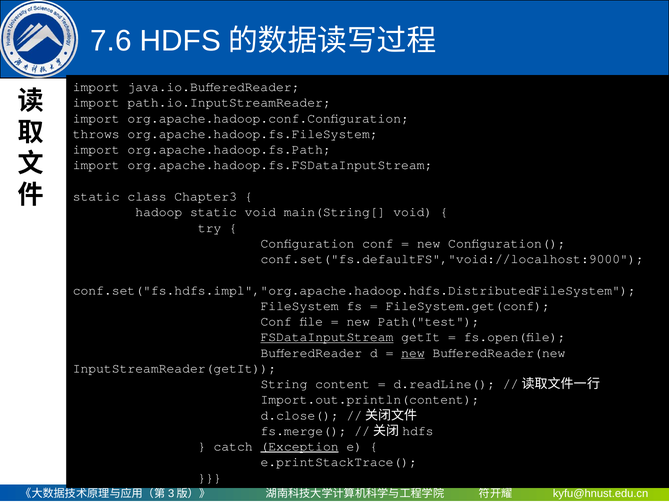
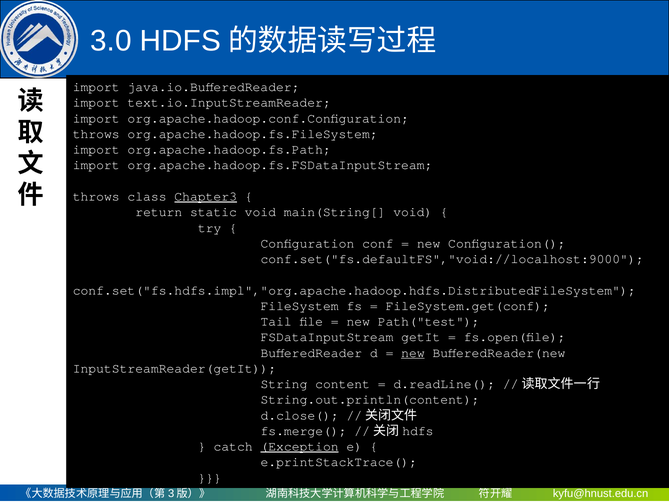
7.6: 7.6 -> 3.0
path.io.InputStreamReader: path.io.InputStreamReader -> text.io.InputStreamReader
static at (96, 196): static -> throws
Chapter3 underline: none -> present
hadoop: hadoop -> return
Conf at (276, 321): Conf -> Tail
FSDataInputStream underline: present -> none
Import.out.println(content: Import.out.println(content -> String.out.println(content
